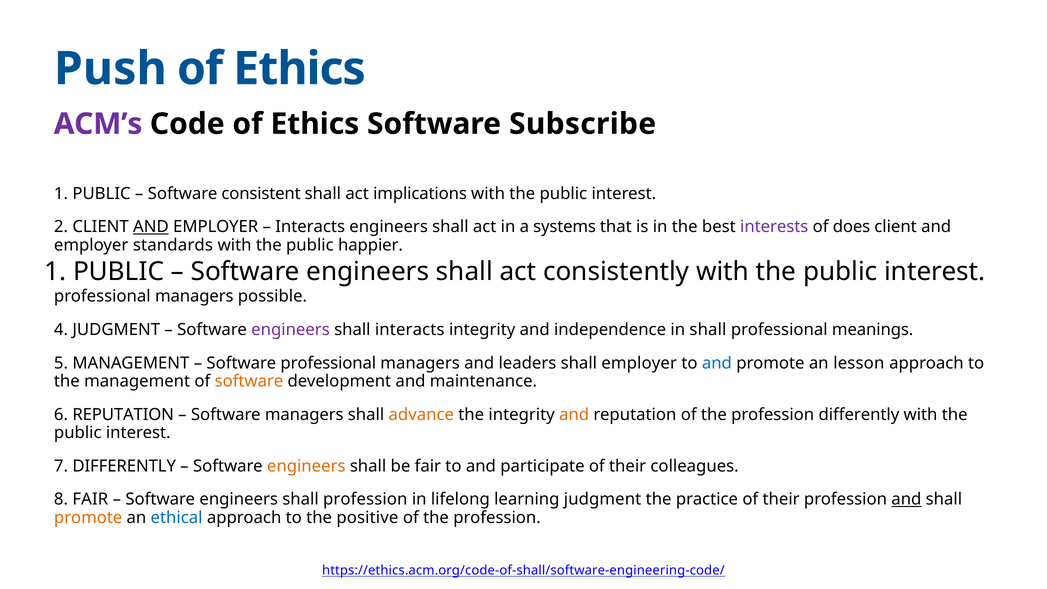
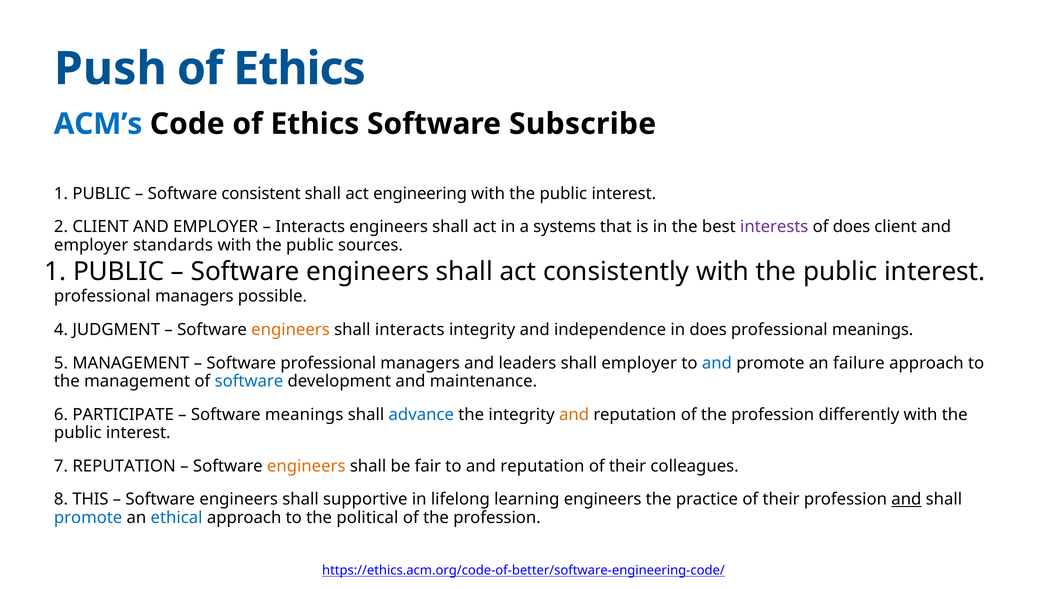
ACM’s colour: purple -> blue
implications: implications -> engineering
AND at (151, 227) underline: present -> none
happier: happier -> sources
engineers at (291, 330) colour: purple -> orange
in shall: shall -> does
lesson: lesson -> failure
software at (249, 381) colour: orange -> blue
6 REPUTATION: REPUTATION -> PARTICIPATE
Software managers: managers -> meanings
advance colour: orange -> blue
7 DIFFERENTLY: DIFFERENTLY -> REPUTATION
to and participate: participate -> reputation
8 FAIR: FAIR -> THIS
shall profession: profession -> supportive
learning judgment: judgment -> engineers
promote at (88, 517) colour: orange -> blue
positive: positive -> political
https://ethics.acm.org/code-of-shall/software-engineering-code/: https://ethics.acm.org/code-of-shall/software-engineering-code/ -> https://ethics.acm.org/code-of-better/software-engineering-code/
